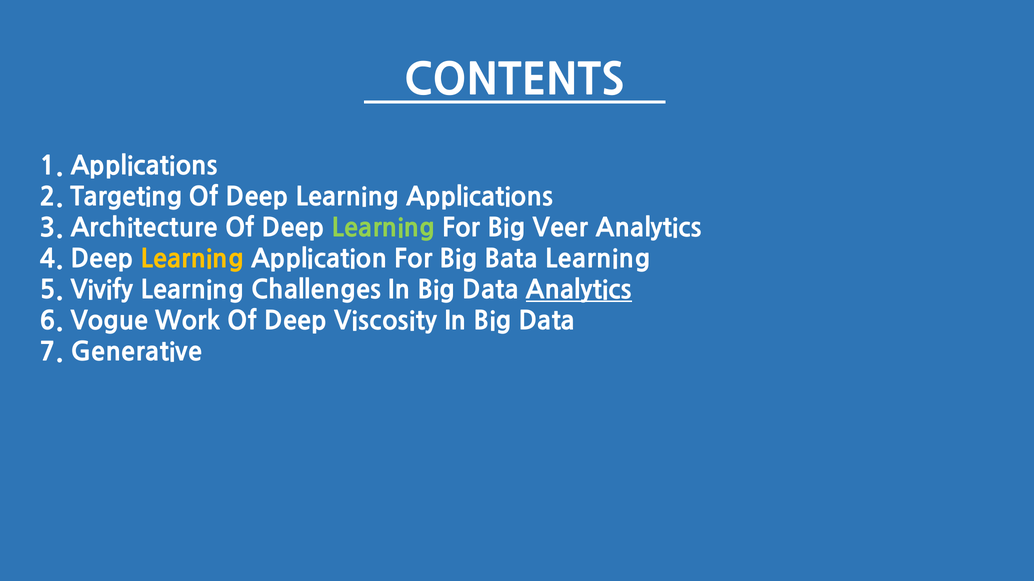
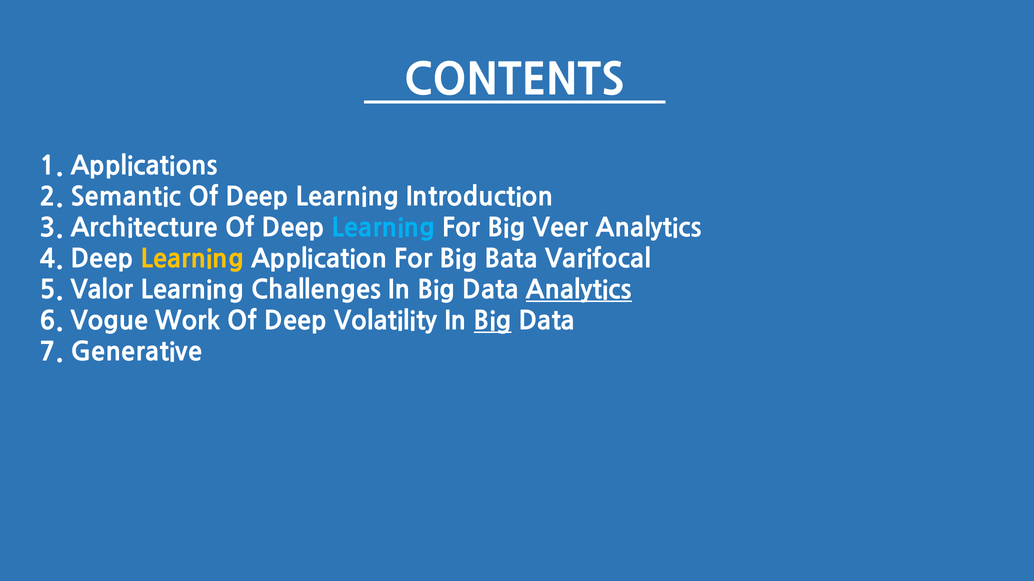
Targeting: Targeting -> Semantic
Learning Applications: Applications -> Introduction
Learning at (383, 228) colour: light green -> light blue
Bata Learning: Learning -> Varifocal
Vivify: Vivify -> Valor
Viscosity: Viscosity -> Volatility
Big at (493, 321) underline: none -> present
